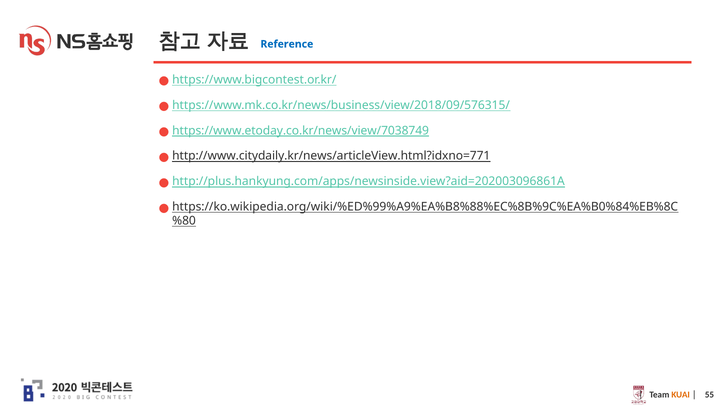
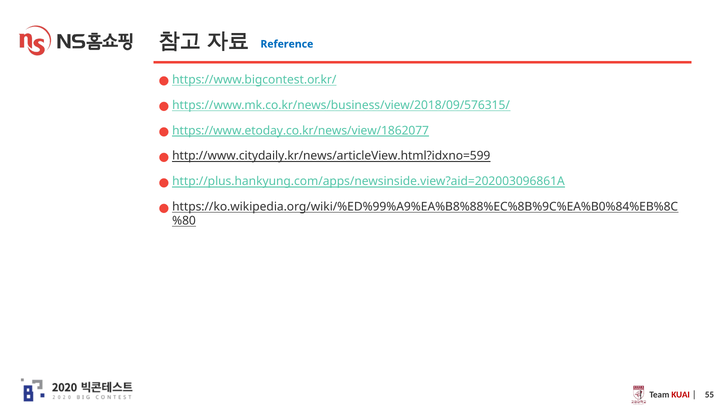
https://www.etoday.co.kr/news/view/7038749: https://www.etoday.co.kr/news/view/7038749 -> https://www.etoday.co.kr/news/view/1862077
http://www.citydaily.kr/news/articleView.html?idxno=771: http://www.citydaily.kr/news/articleView.html?idxno=771 -> http://www.citydaily.kr/news/articleView.html?idxno=599
KUAI colour: orange -> red
